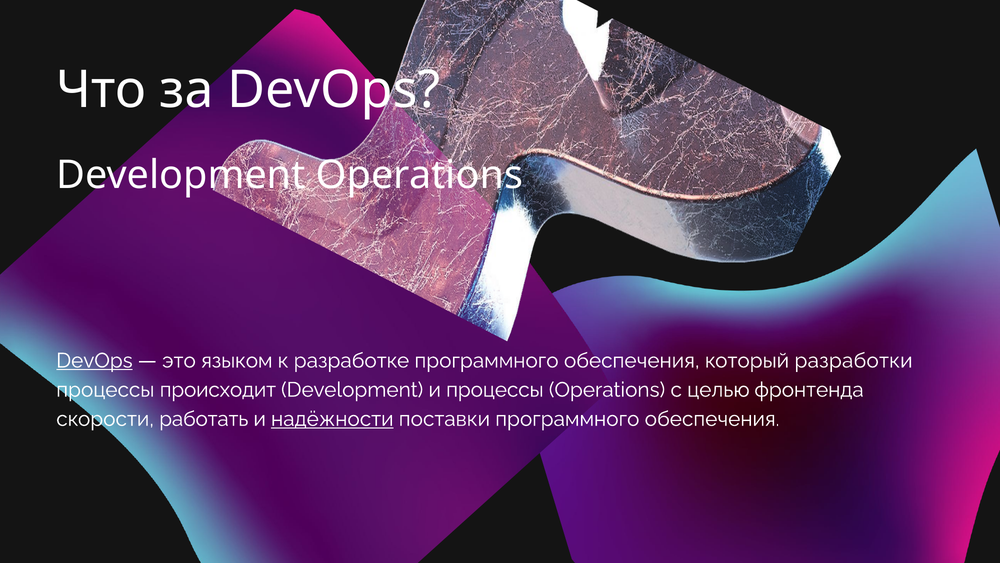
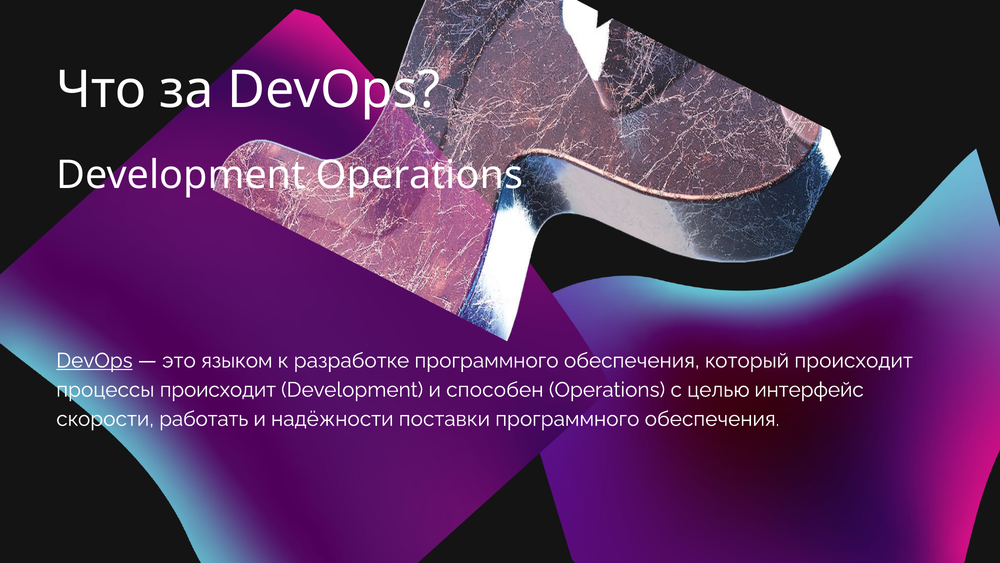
который разработки: разработки -> происходит
и процессы: процессы -> способен
фронтенда: фронтенда -> интерфейс
надёжности underline: present -> none
